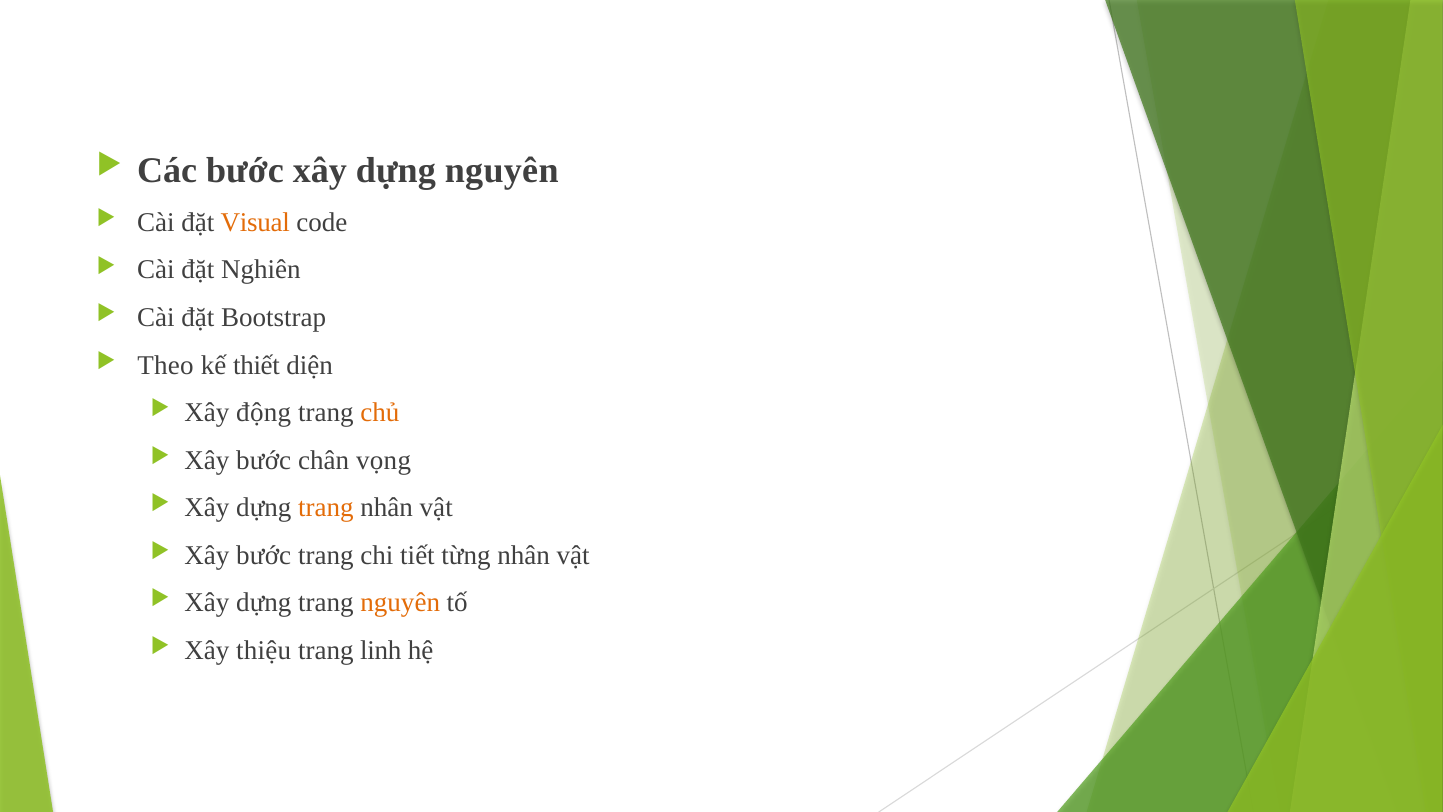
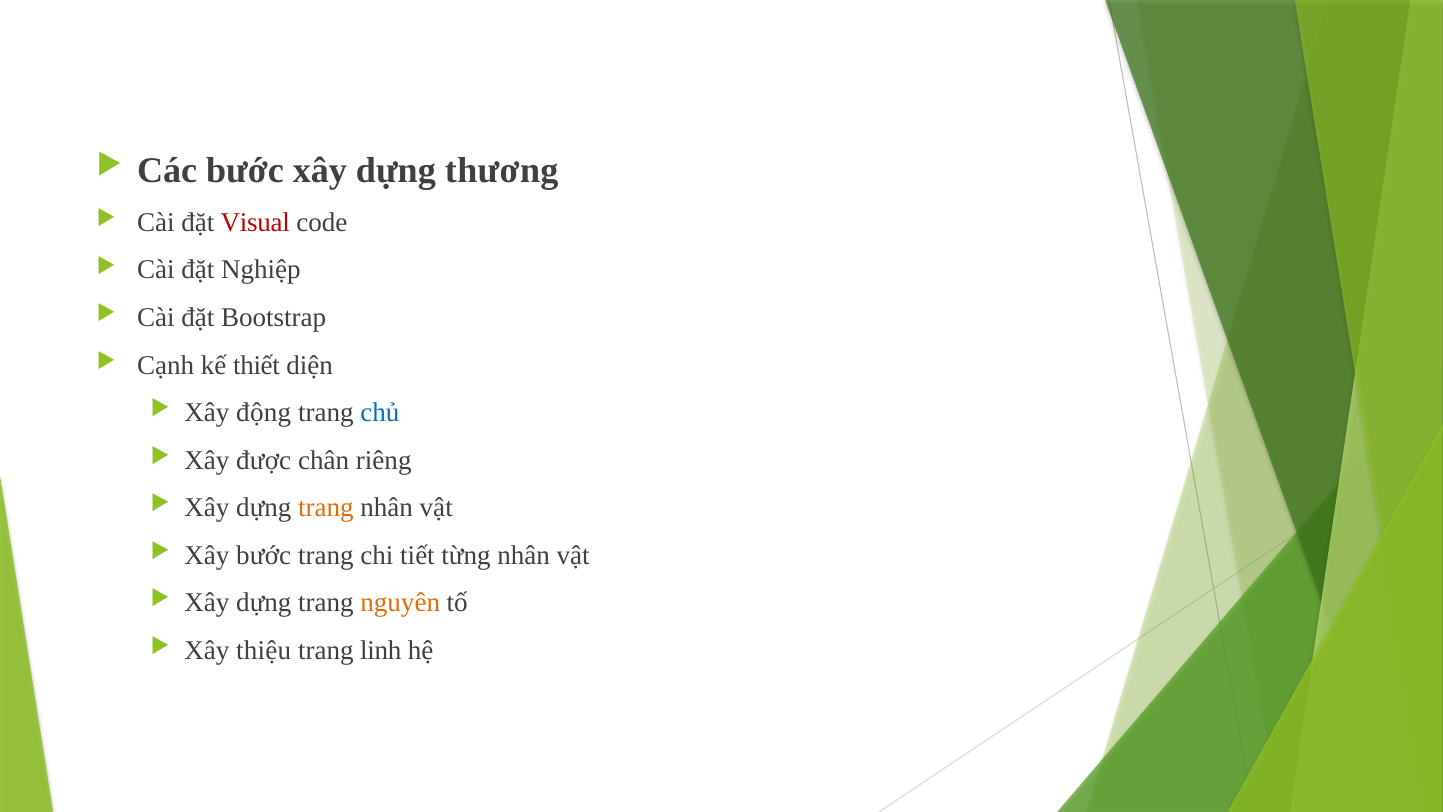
dựng nguyên: nguyên -> thương
Visual colour: orange -> red
Nghiên: Nghiên -> Nghiệp
Theo: Theo -> Cạnh
chủ colour: orange -> blue
bước at (264, 460): bước -> được
vọng: vọng -> riêng
